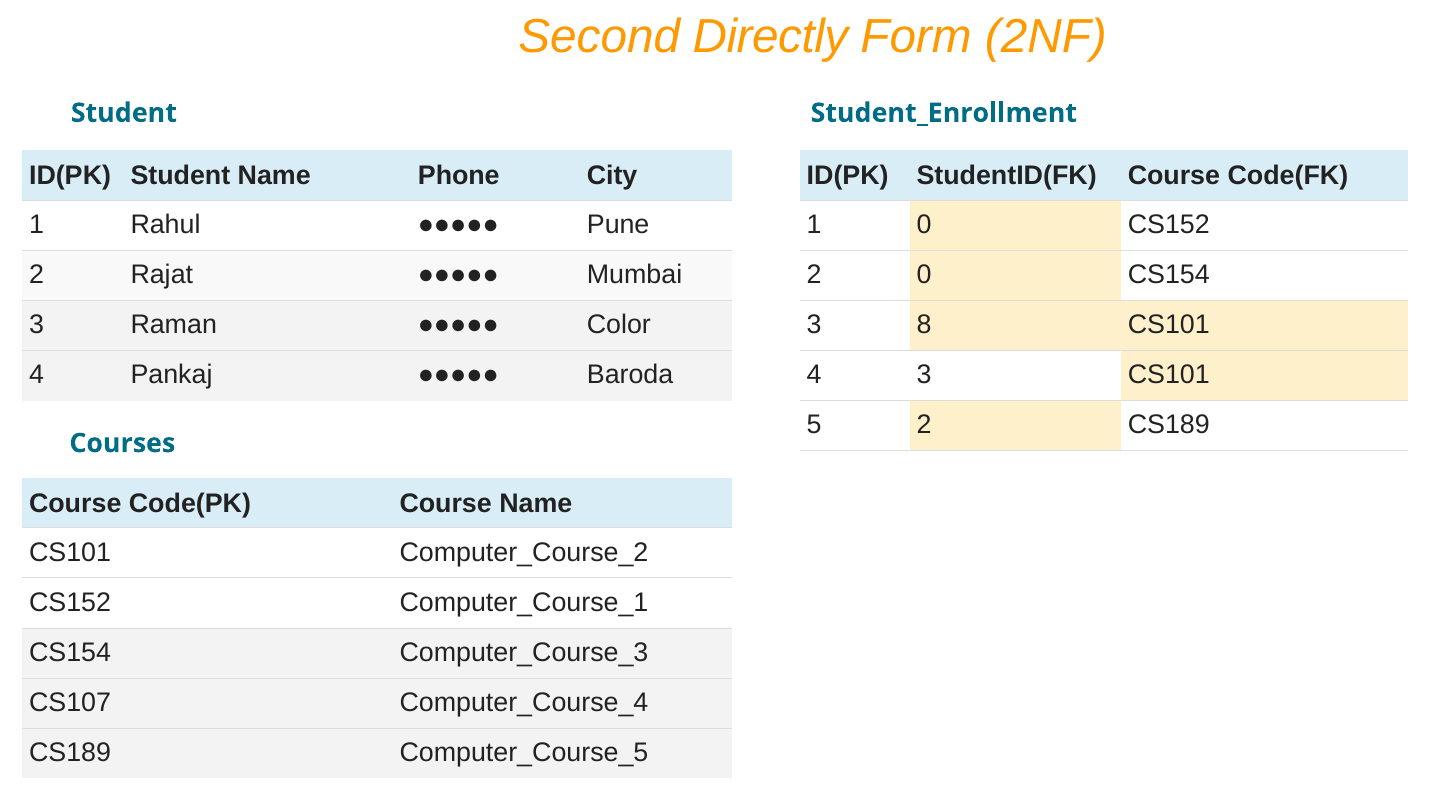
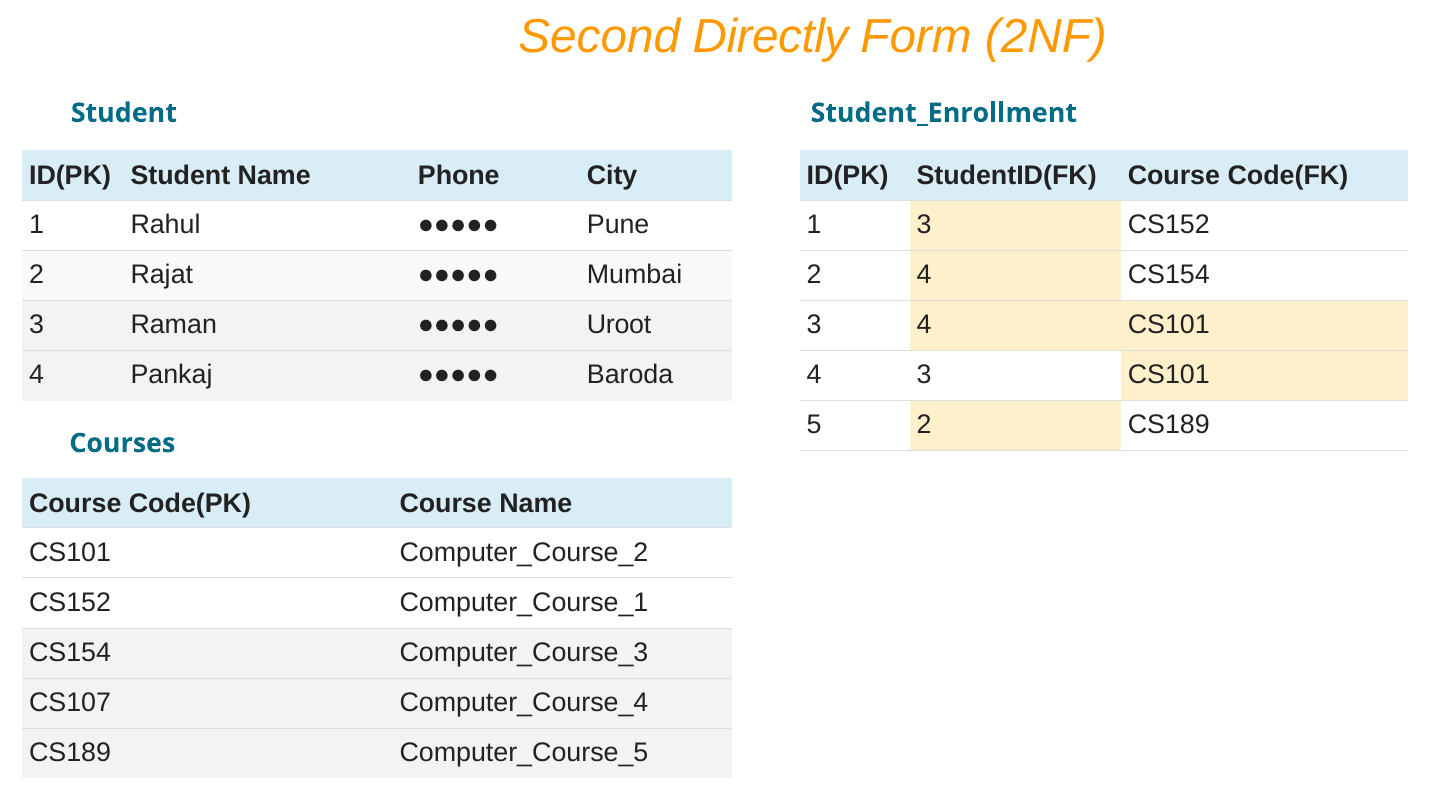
1 0: 0 -> 3
2 0: 0 -> 4
Color: Color -> Uroot
3 8: 8 -> 4
